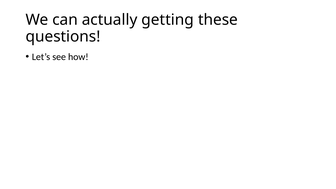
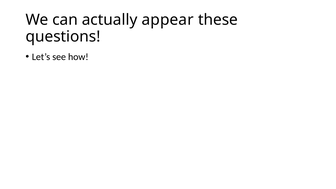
getting: getting -> appear
